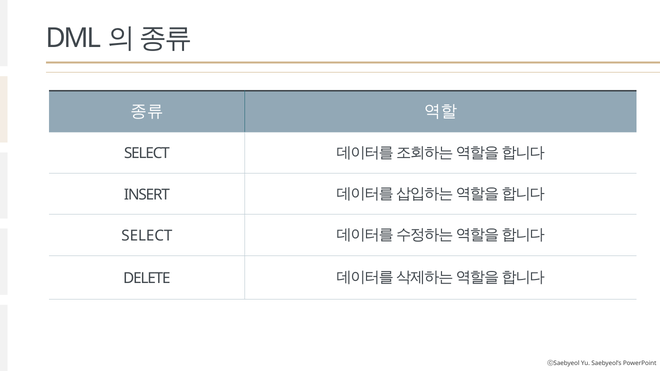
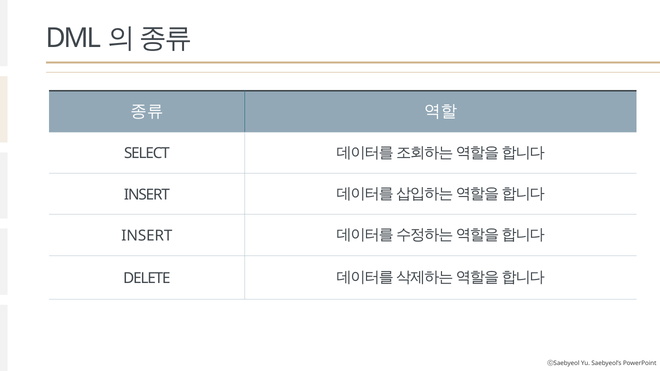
SELECT at (147, 236): SELECT -> INSERT
